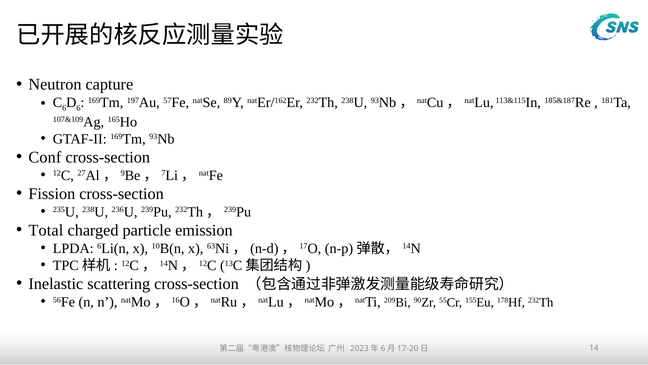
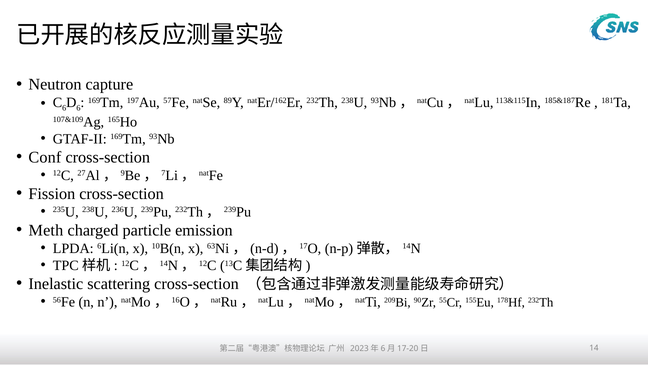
Total: Total -> Meth
